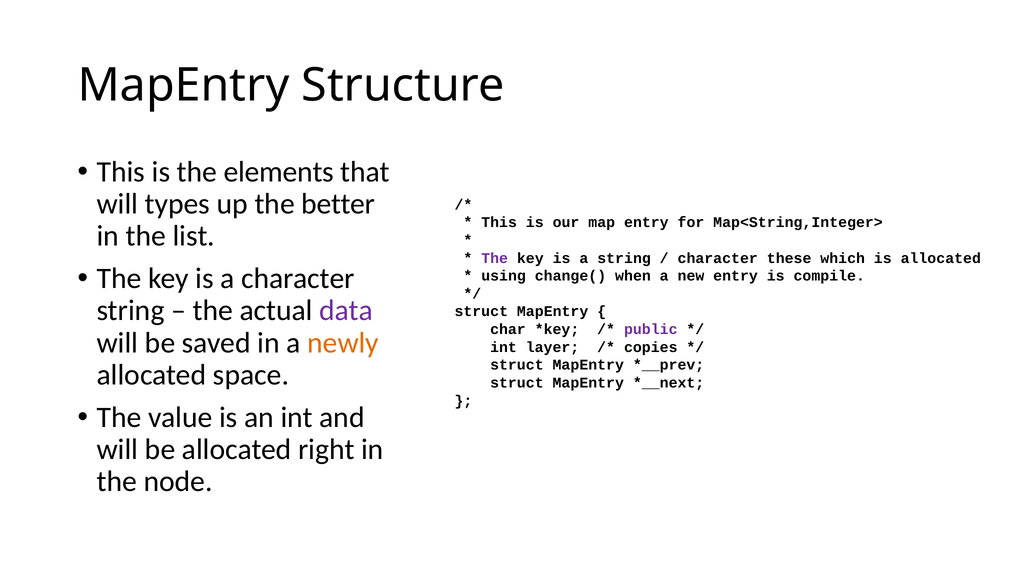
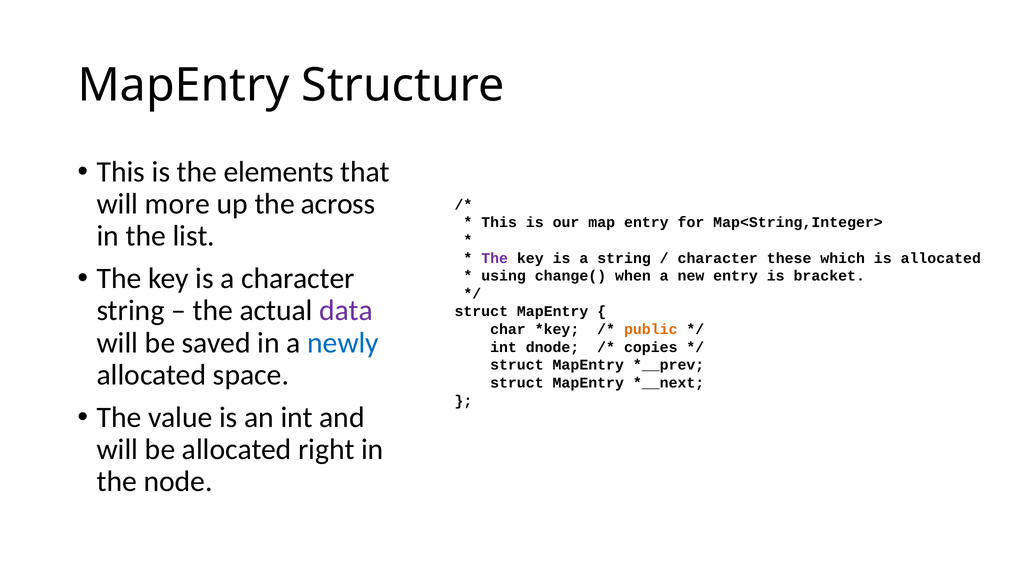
types: types -> more
better: better -> across
compile: compile -> bracket
public colour: purple -> orange
newly colour: orange -> blue
layer: layer -> dnode
